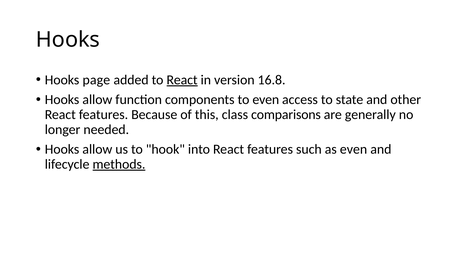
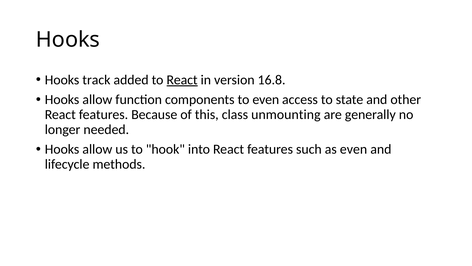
page: page -> track
comparisons: comparisons -> unmounting
methods underline: present -> none
